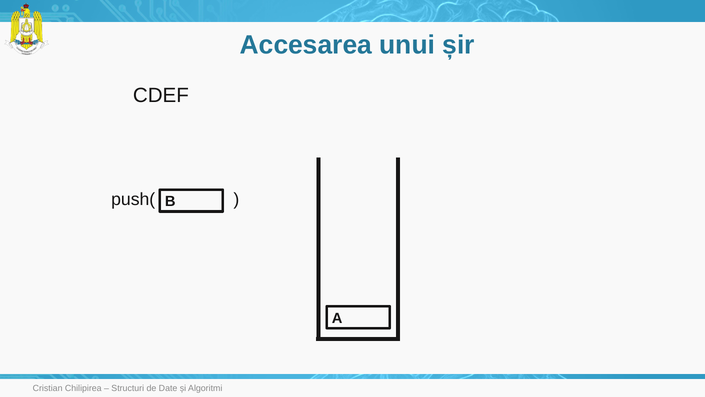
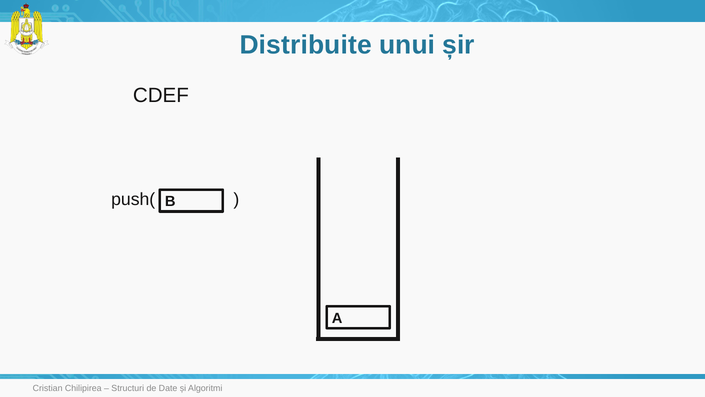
Accesarea: Accesarea -> Distribuite
